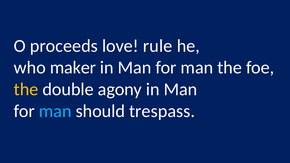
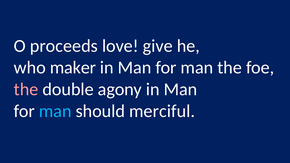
rule: rule -> give
the at (26, 89) colour: yellow -> pink
trespass: trespass -> merciful
